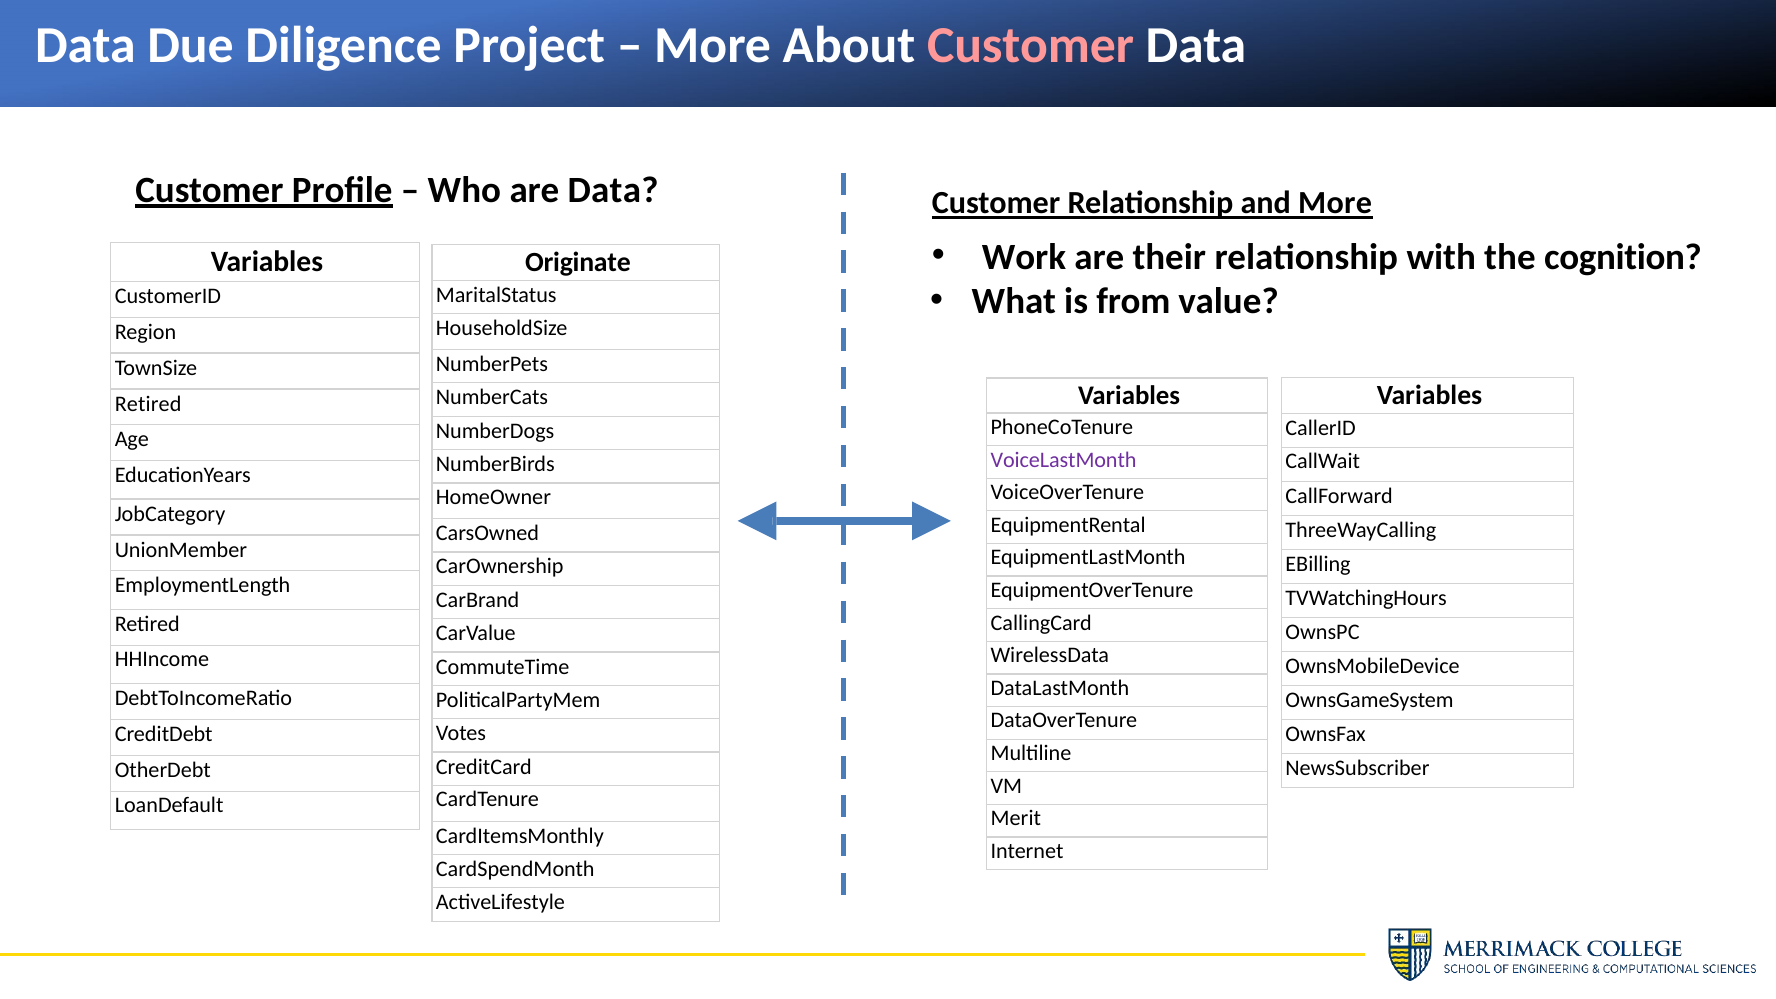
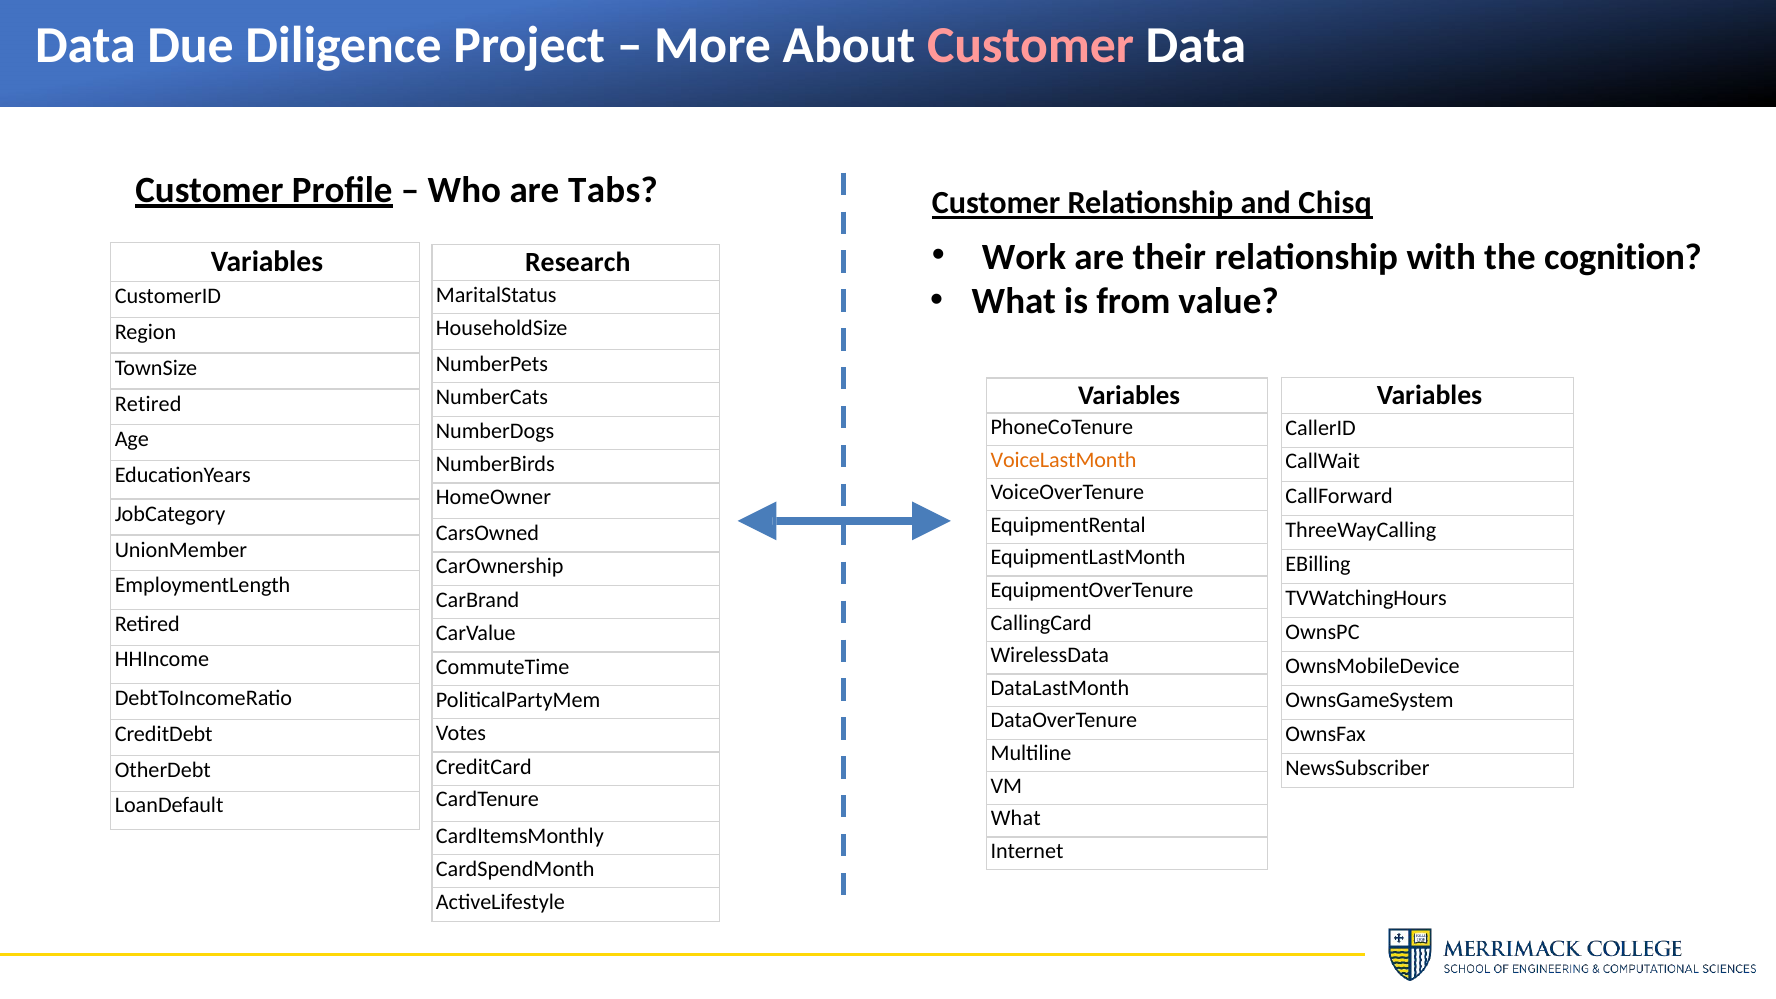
are Data: Data -> Tabs
and More: More -> Chisq
Originate: Originate -> Research
VoiceLastMonth colour: purple -> orange
Merit at (1016, 819): Merit -> What
